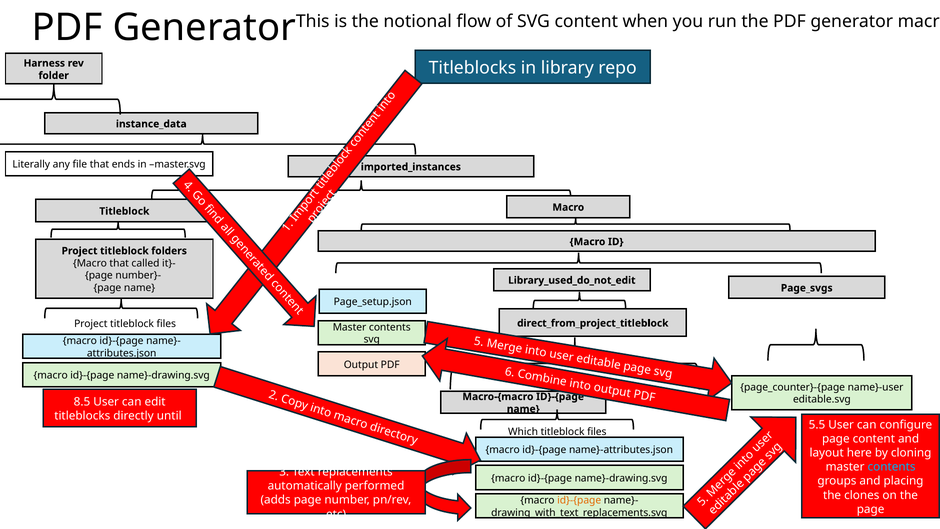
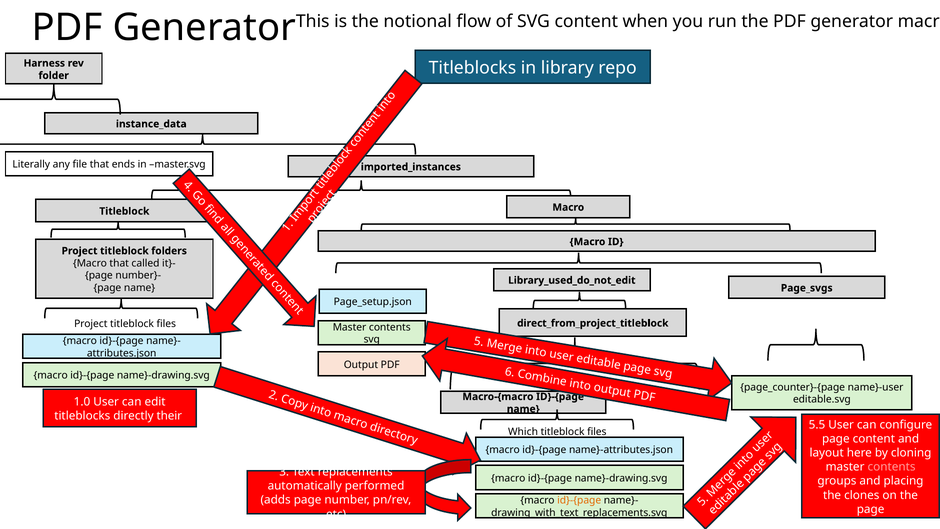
8.5: 8.5 -> 1.0
until: until -> their
contents at (892, 467) colour: light blue -> pink
